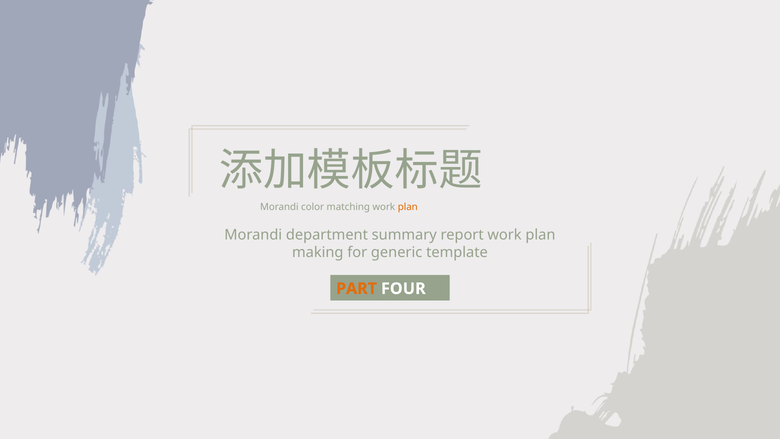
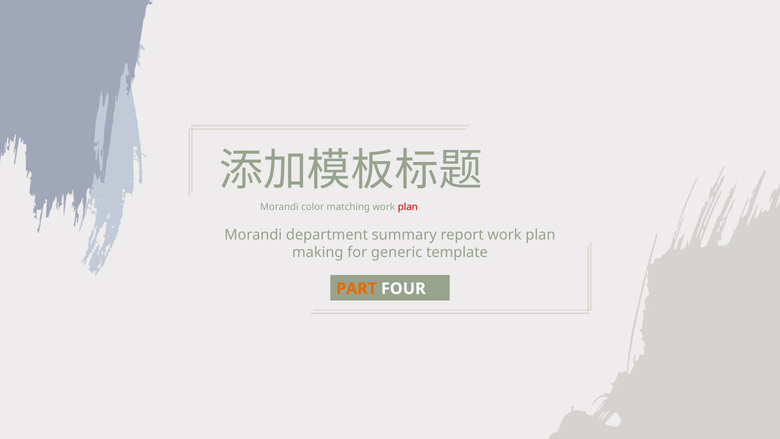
plan at (408, 207) colour: orange -> red
